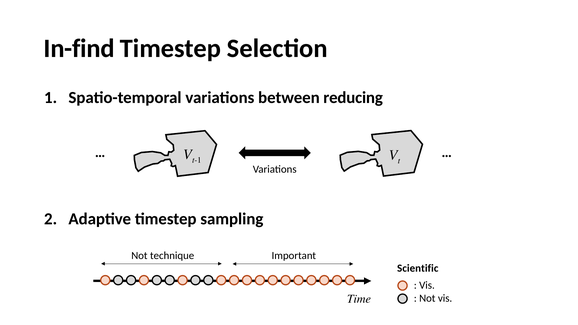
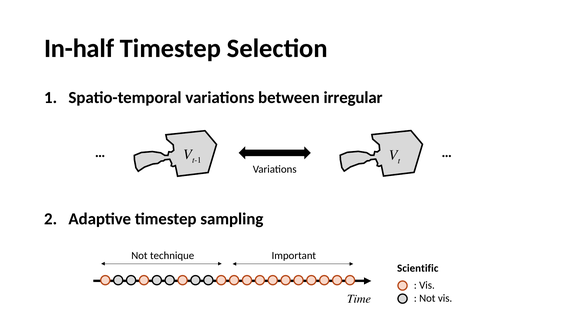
In-find: In-find -> In-half
reducing: reducing -> irregular
